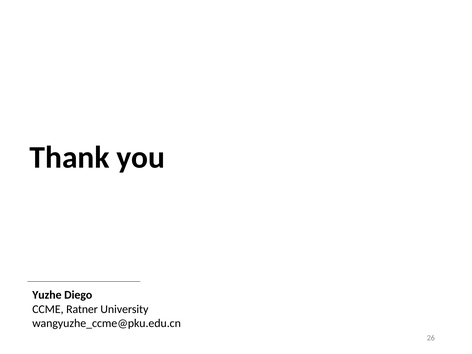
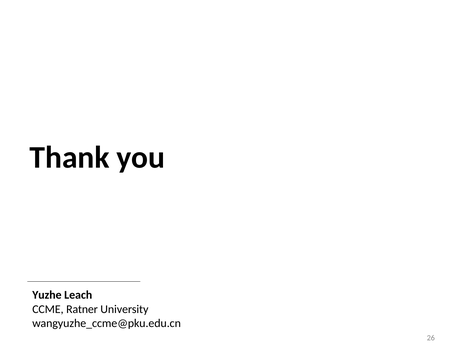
Diego: Diego -> Leach
